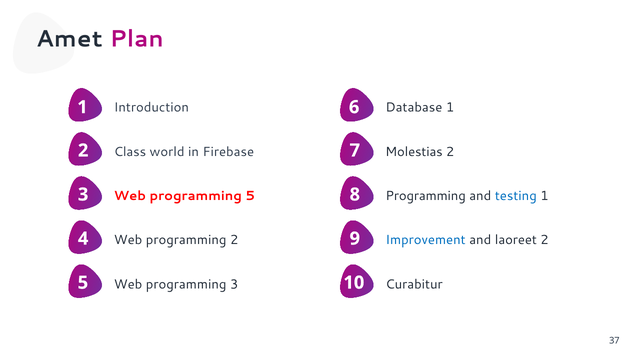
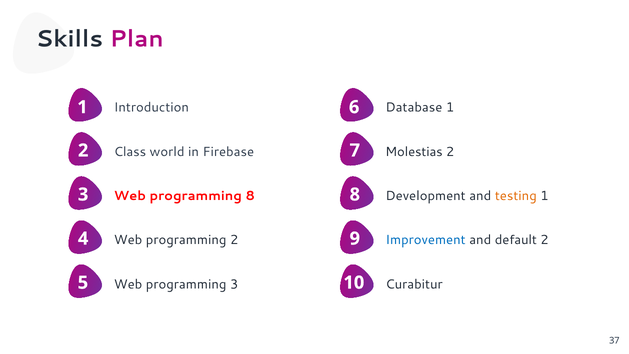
Amet: Amet -> Skills
programming 5: 5 -> 8
Programming at (426, 196): Programming -> Development
testing colour: blue -> orange
laoreet: laoreet -> default
